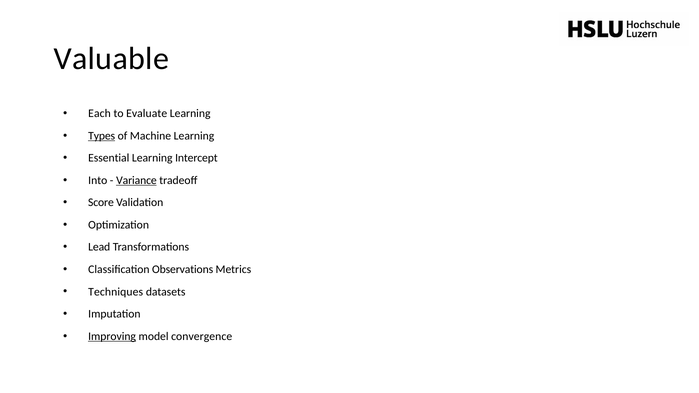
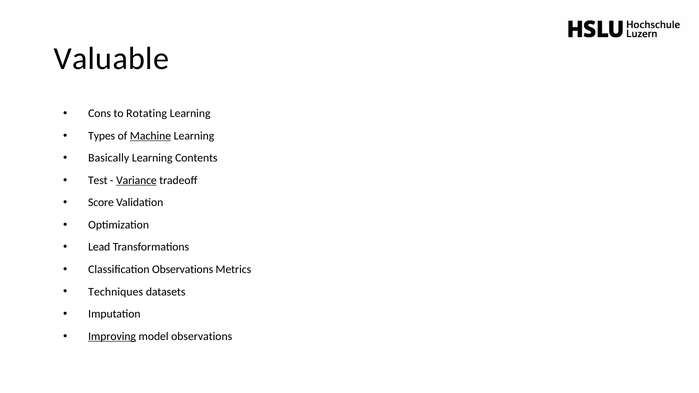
Each: Each -> Cons
Evaluate: Evaluate -> Rotating
Types underline: present -> none
Machine underline: none -> present
Essential: Essential -> Basically
Intercept: Intercept -> Contents
Into: Into -> Test
model convergence: convergence -> observations
